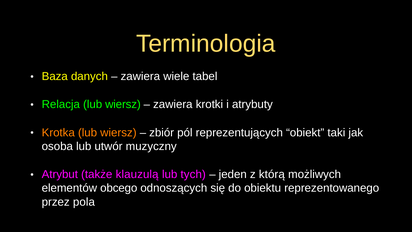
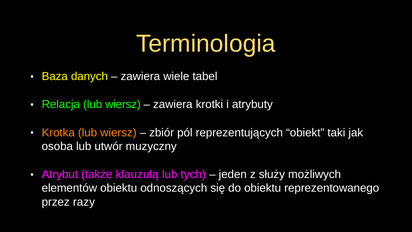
którą: którą -> służy
elementów obcego: obcego -> obiektu
pola: pola -> razy
